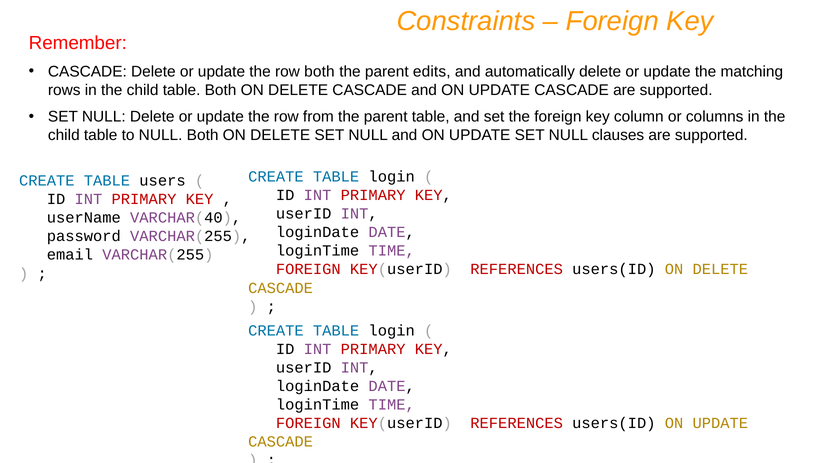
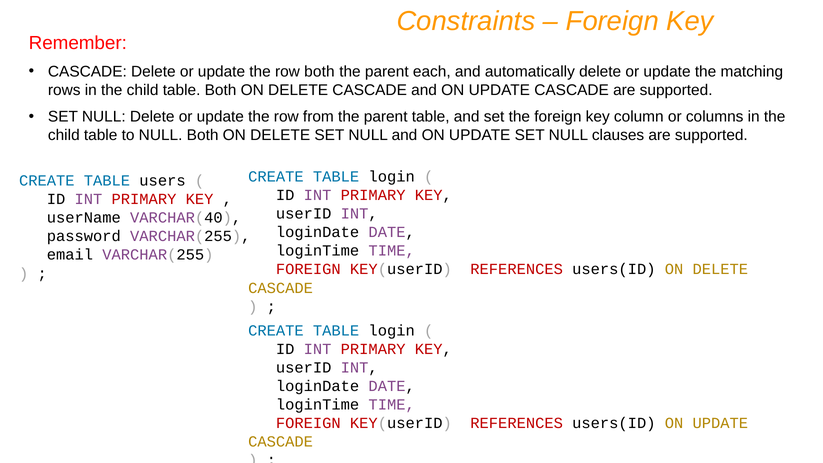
edits: edits -> each
